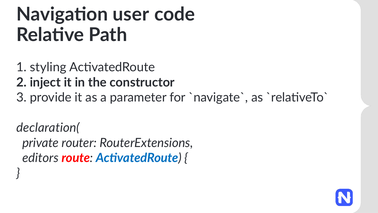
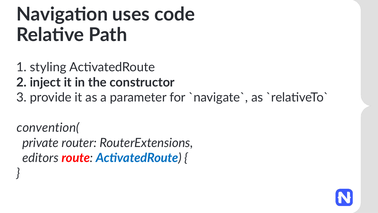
user: user -> uses
declaration(: declaration( -> convention(
